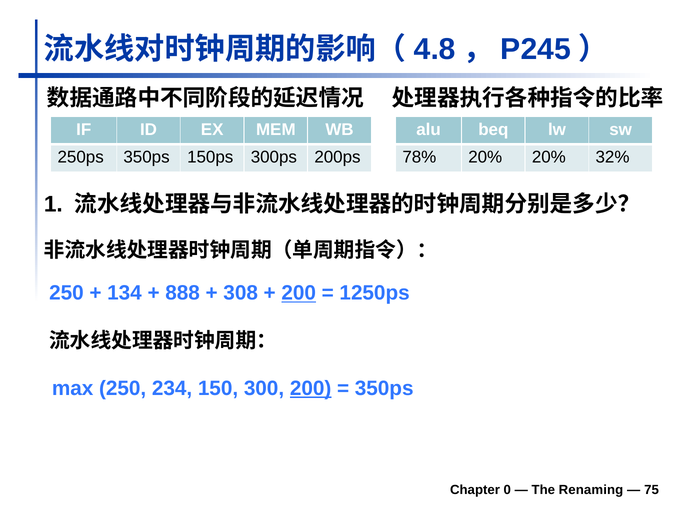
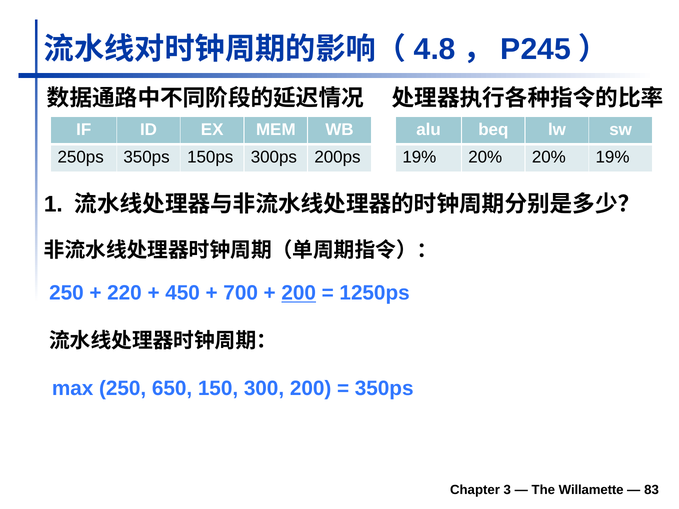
78% at (419, 157): 78% -> 19%
20% 32%: 32% -> 19%
134: 134 -> 220
888: 888 -> 450
308: 308 -> 700
234: 234 -> 650
200 at (311, 389) underline: present -> none
0: 0 -> 3
Renaming: Renaming -> Willamette
75: 75 -> 83
